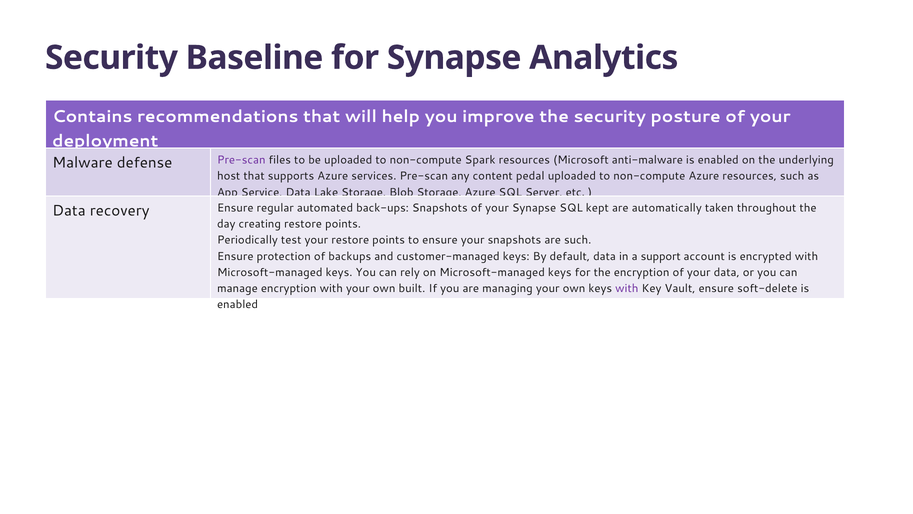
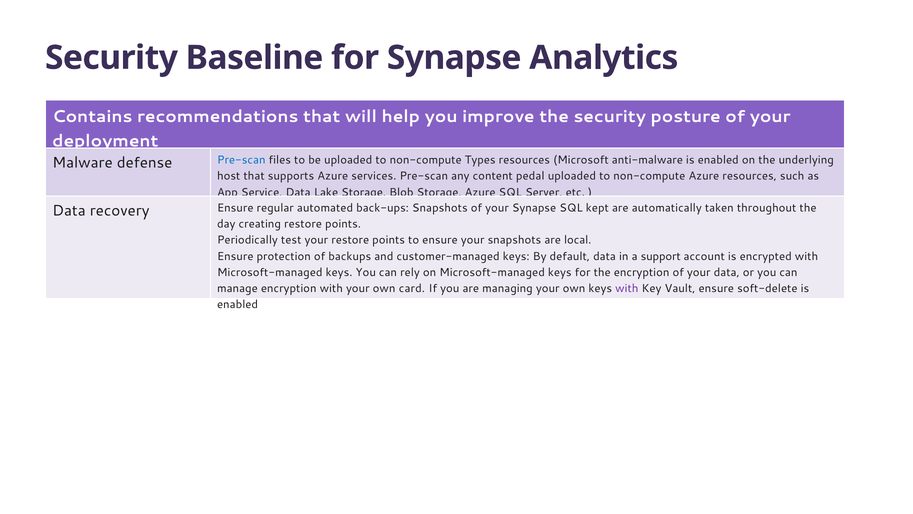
Pre-scan at (241, 160) colour: purple -> blue
Spark: Spark -> Types
are such: such -> local
built: built -> card
